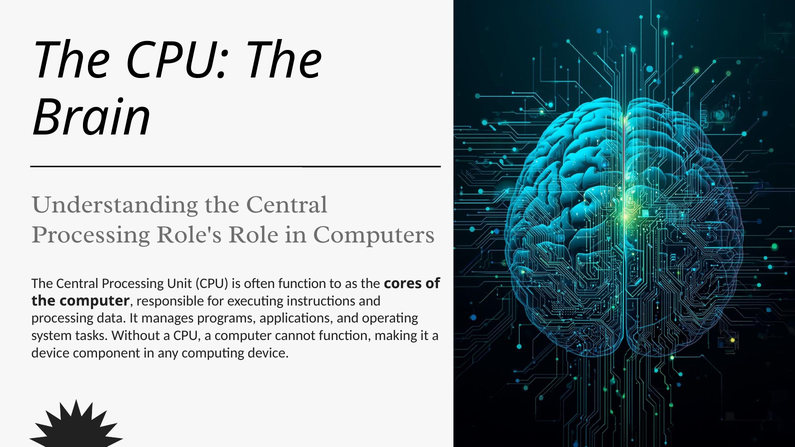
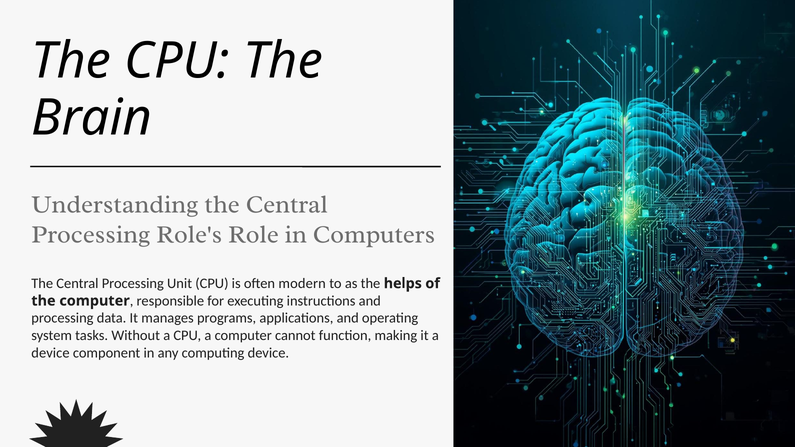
often function: function -> modern
cores: cores -> helps
